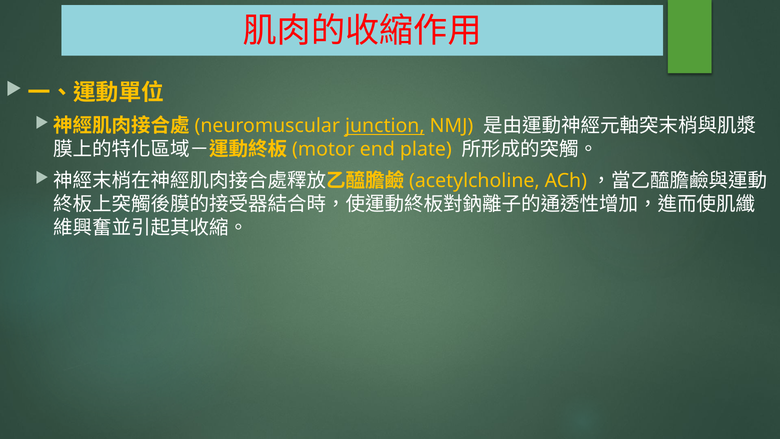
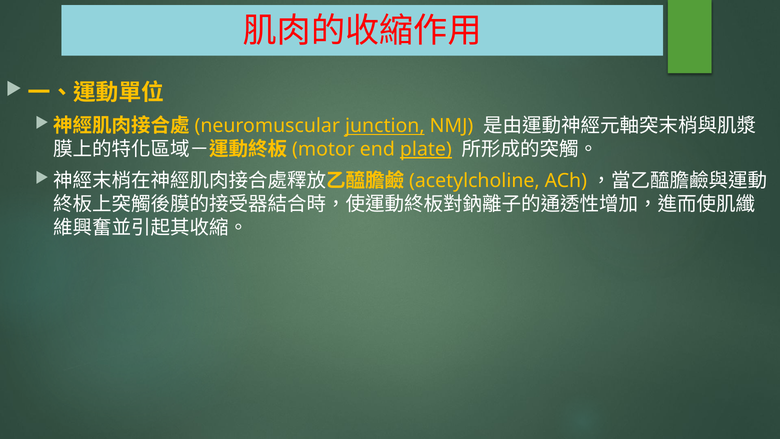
plate underline: none -> present
